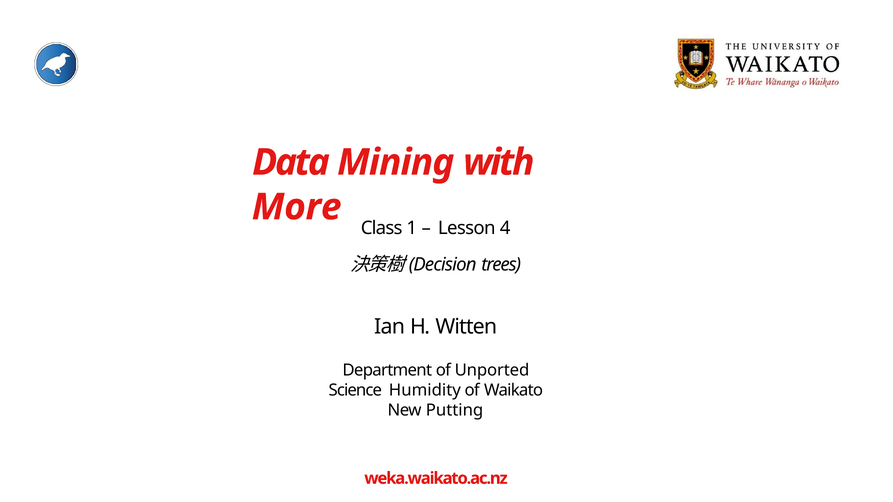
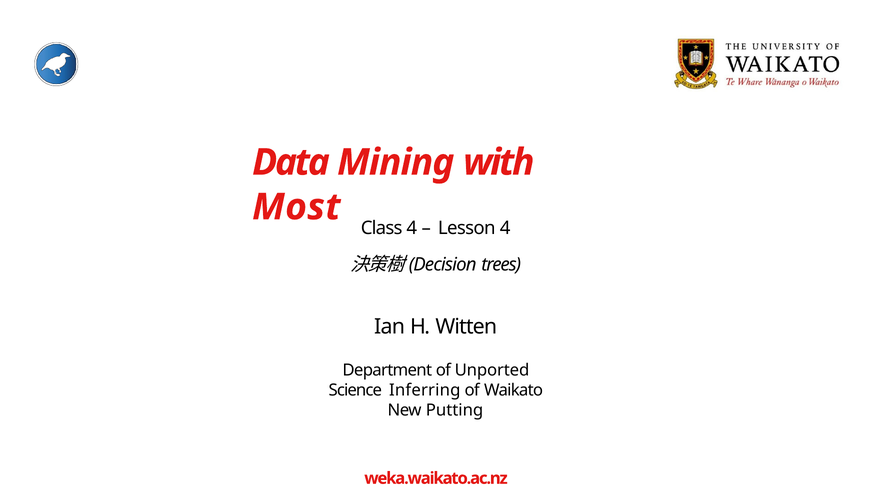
More: More -> Most
Class 1: 1 -> 4
Humidity: Humidity -> Inferring
